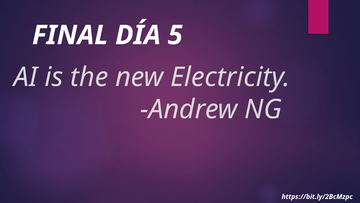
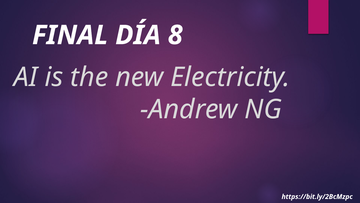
5: 5 -> 8
